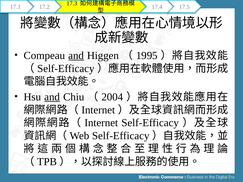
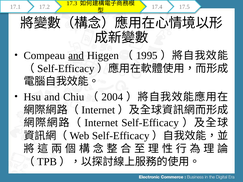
and at (52, 97) underline: present -> none
